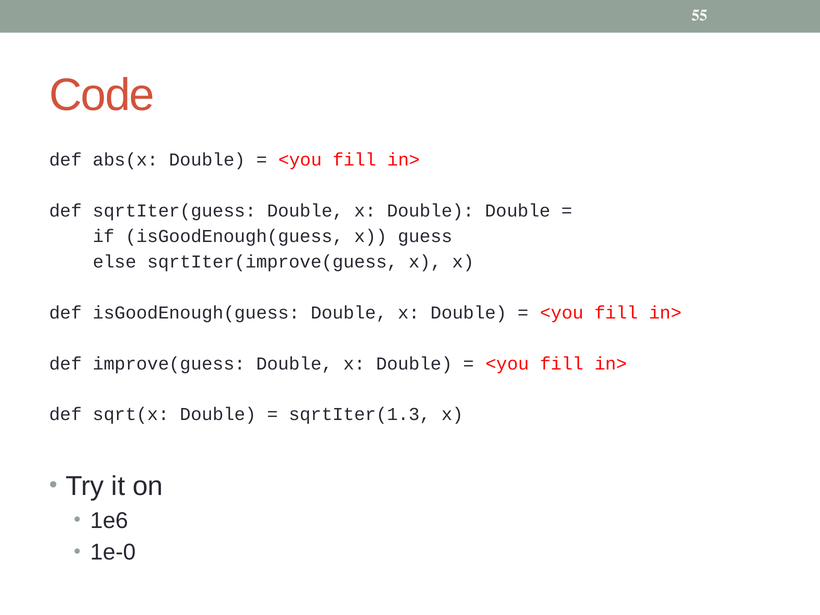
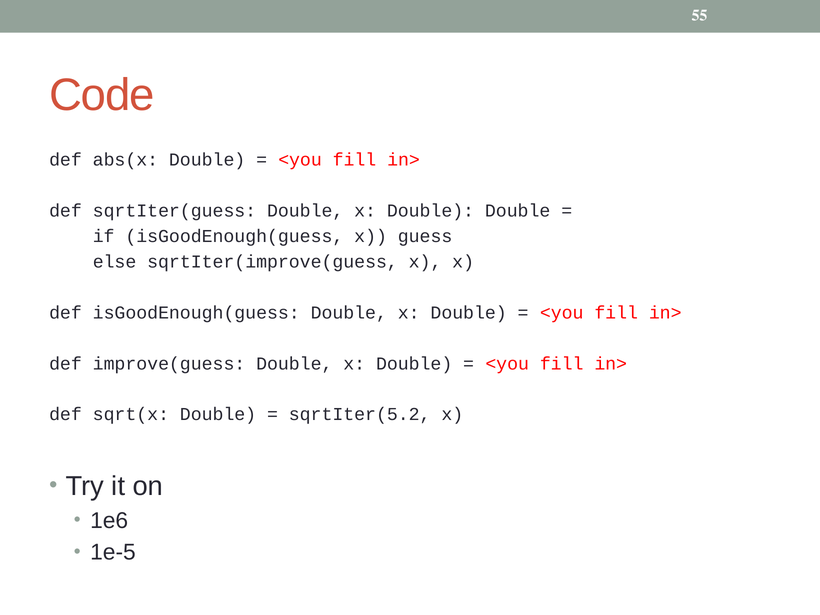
sqrtIter(1.3: sqrtIter(1.3 -> sqrtIter(5.2
1e-0: 1e-0 -> 1e-5
